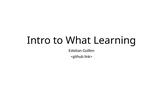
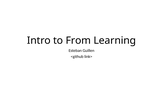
What: What -> From
